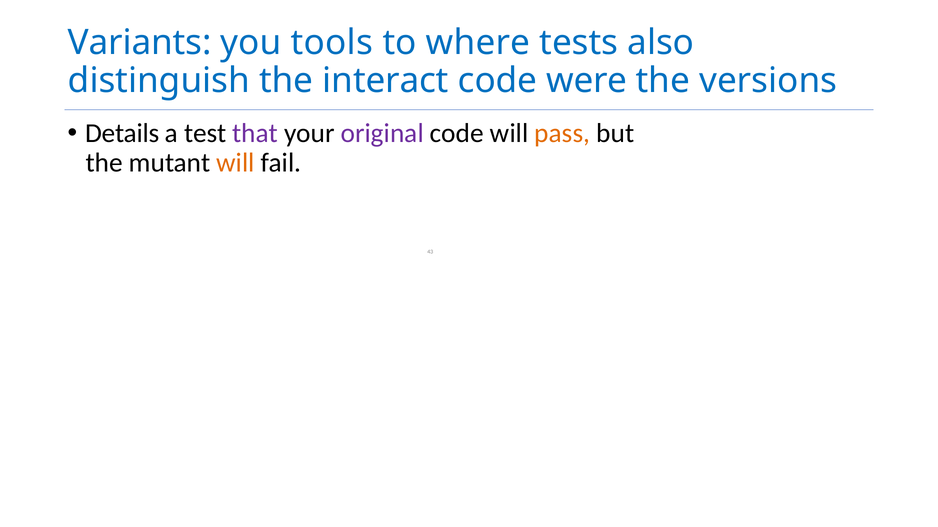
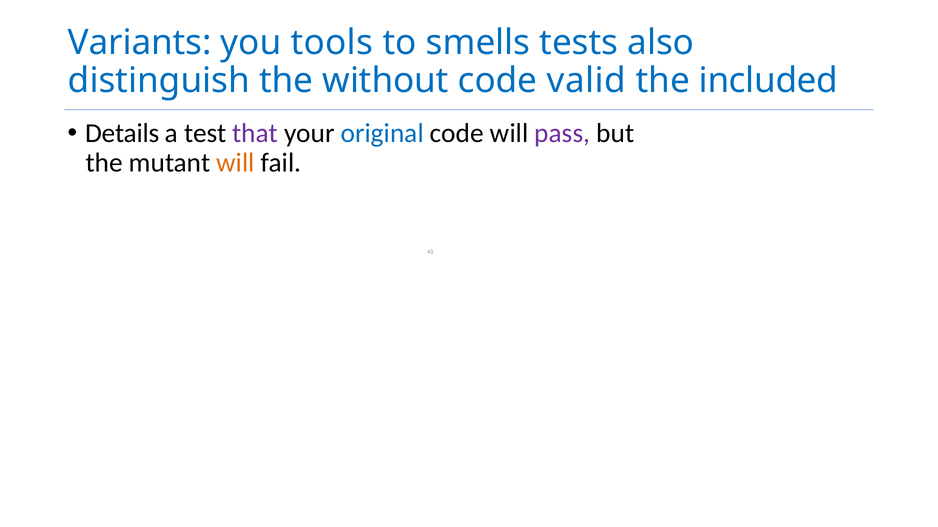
where: where -> smells
interact: interact -> without
were: were -> valid
versions: versions -> included
original colour: purple -> blue
pass colour: orange -> purple
